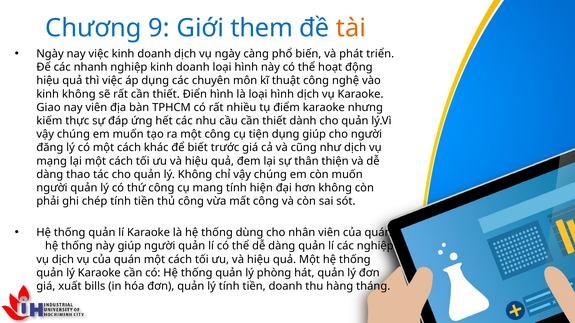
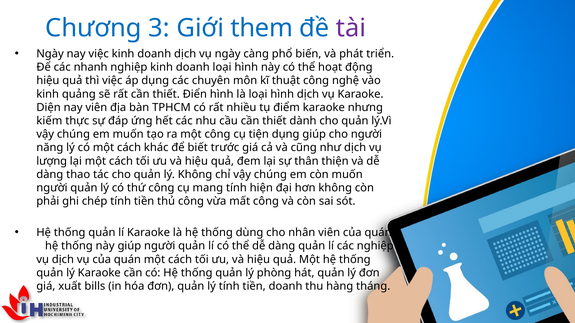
9: 9 -> 3
tài colour: orange -> purple
kinh không: không -> quảng
Giao: Giao -> Diện
đăng: đăng -> năng
mạng: mạng -> lượng
